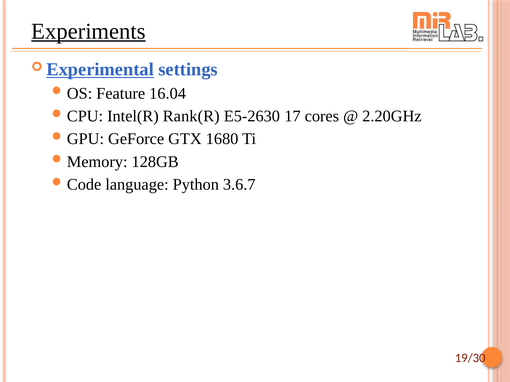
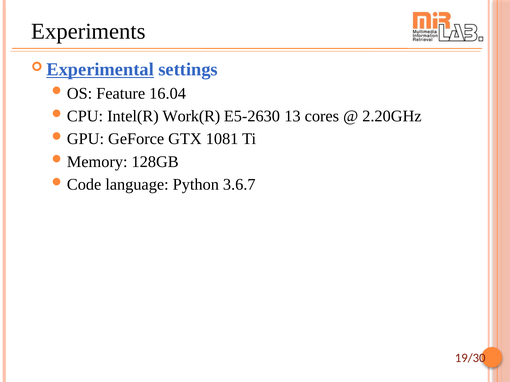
Experiments underline: present -> none
Rank(R: Rank(R -> Work(R
17: 17 -> 13
1680: 1680 -> 1081
